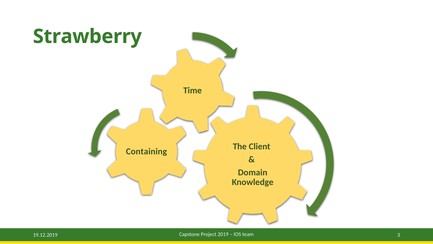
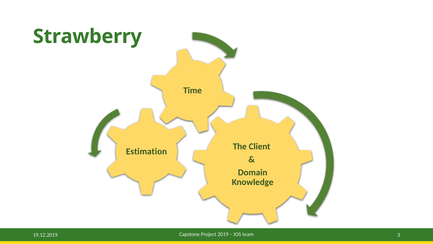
Containing: Containing -> Estimation
